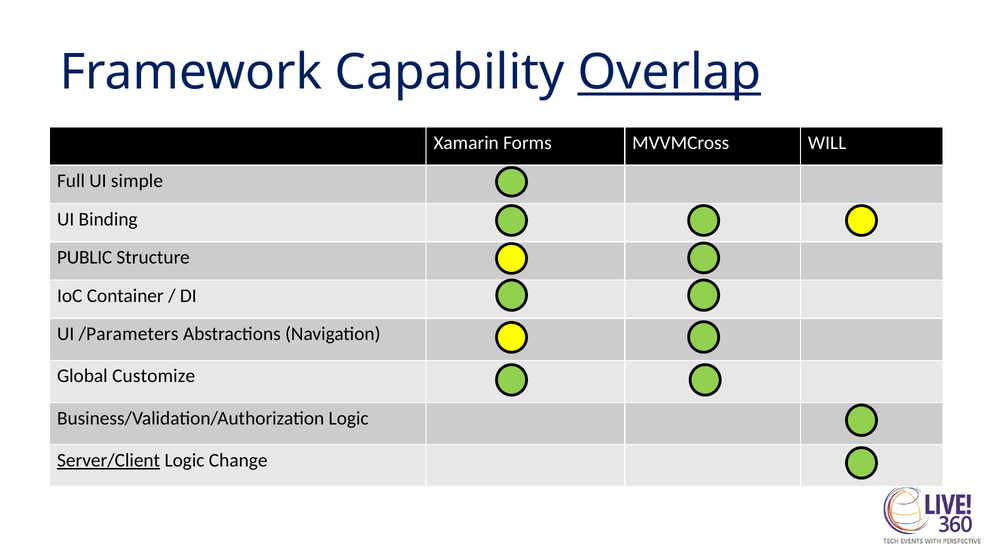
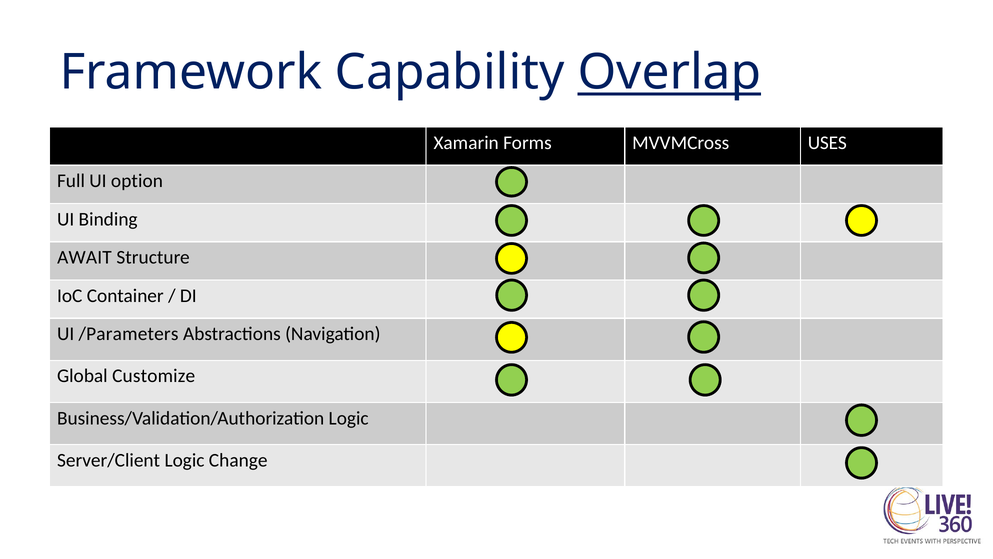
WILL: WILL -> USES
simple: simple -> option
PUBLIC: PUBLIC -> AWAIT
Server/Client underline: present -> none
